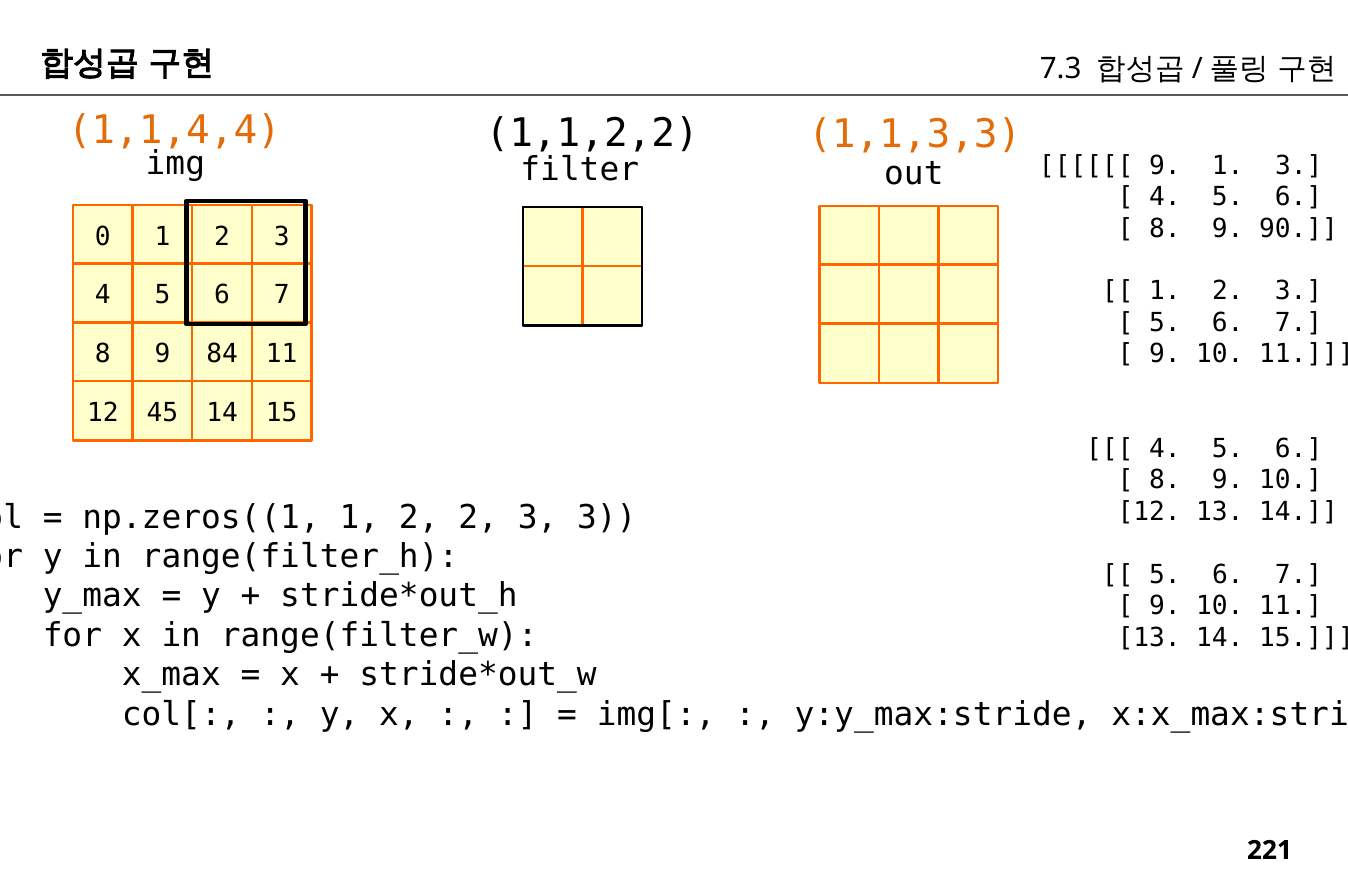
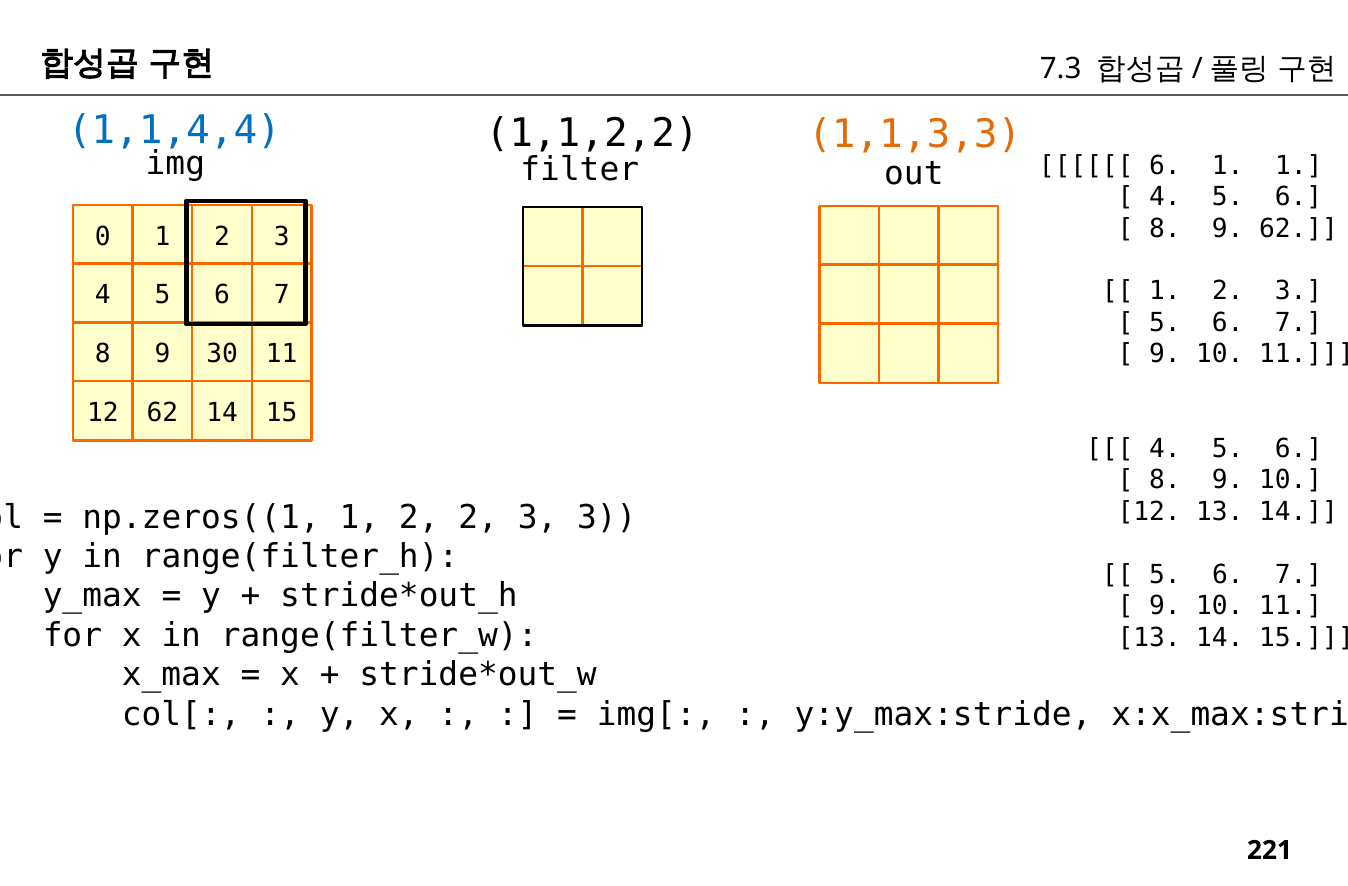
1,1,4,4 colour: orange -> blue
9 at (1165, 165): 9 -> 6
1 3: 3 -> 1
9 90: 90 -> 62
84: 84 -> 30
12 45: 45 -> 62
